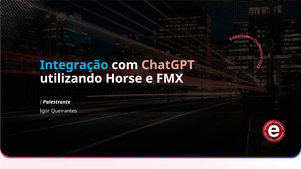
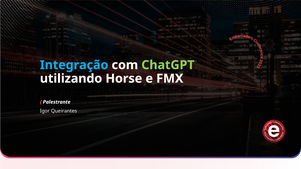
ChatGPT colour: pink -> light green
